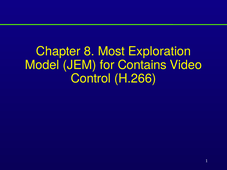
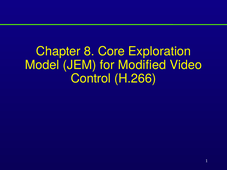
Most: Most -> Core
Contains: Contains -> Modified
